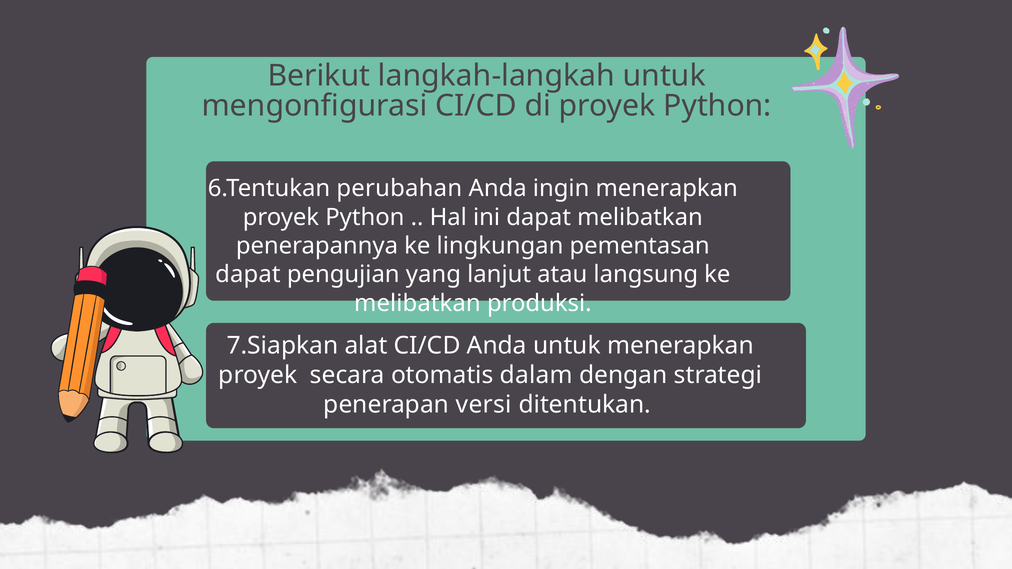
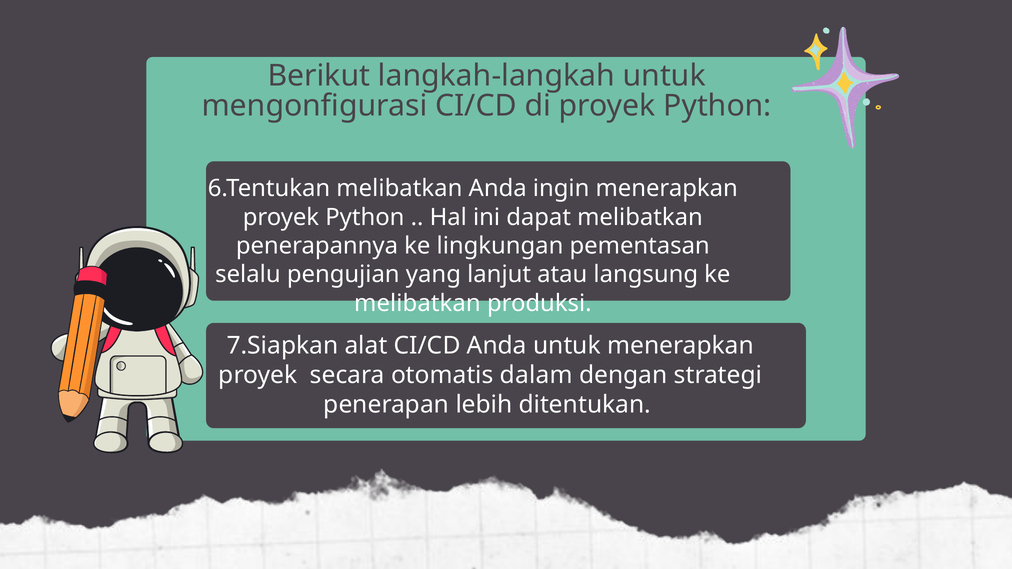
6.Tentukan perubahan: perubahan -> melibatkan
dapat at (248, 275): dapat -> selalu
versi: versi -> lebih
